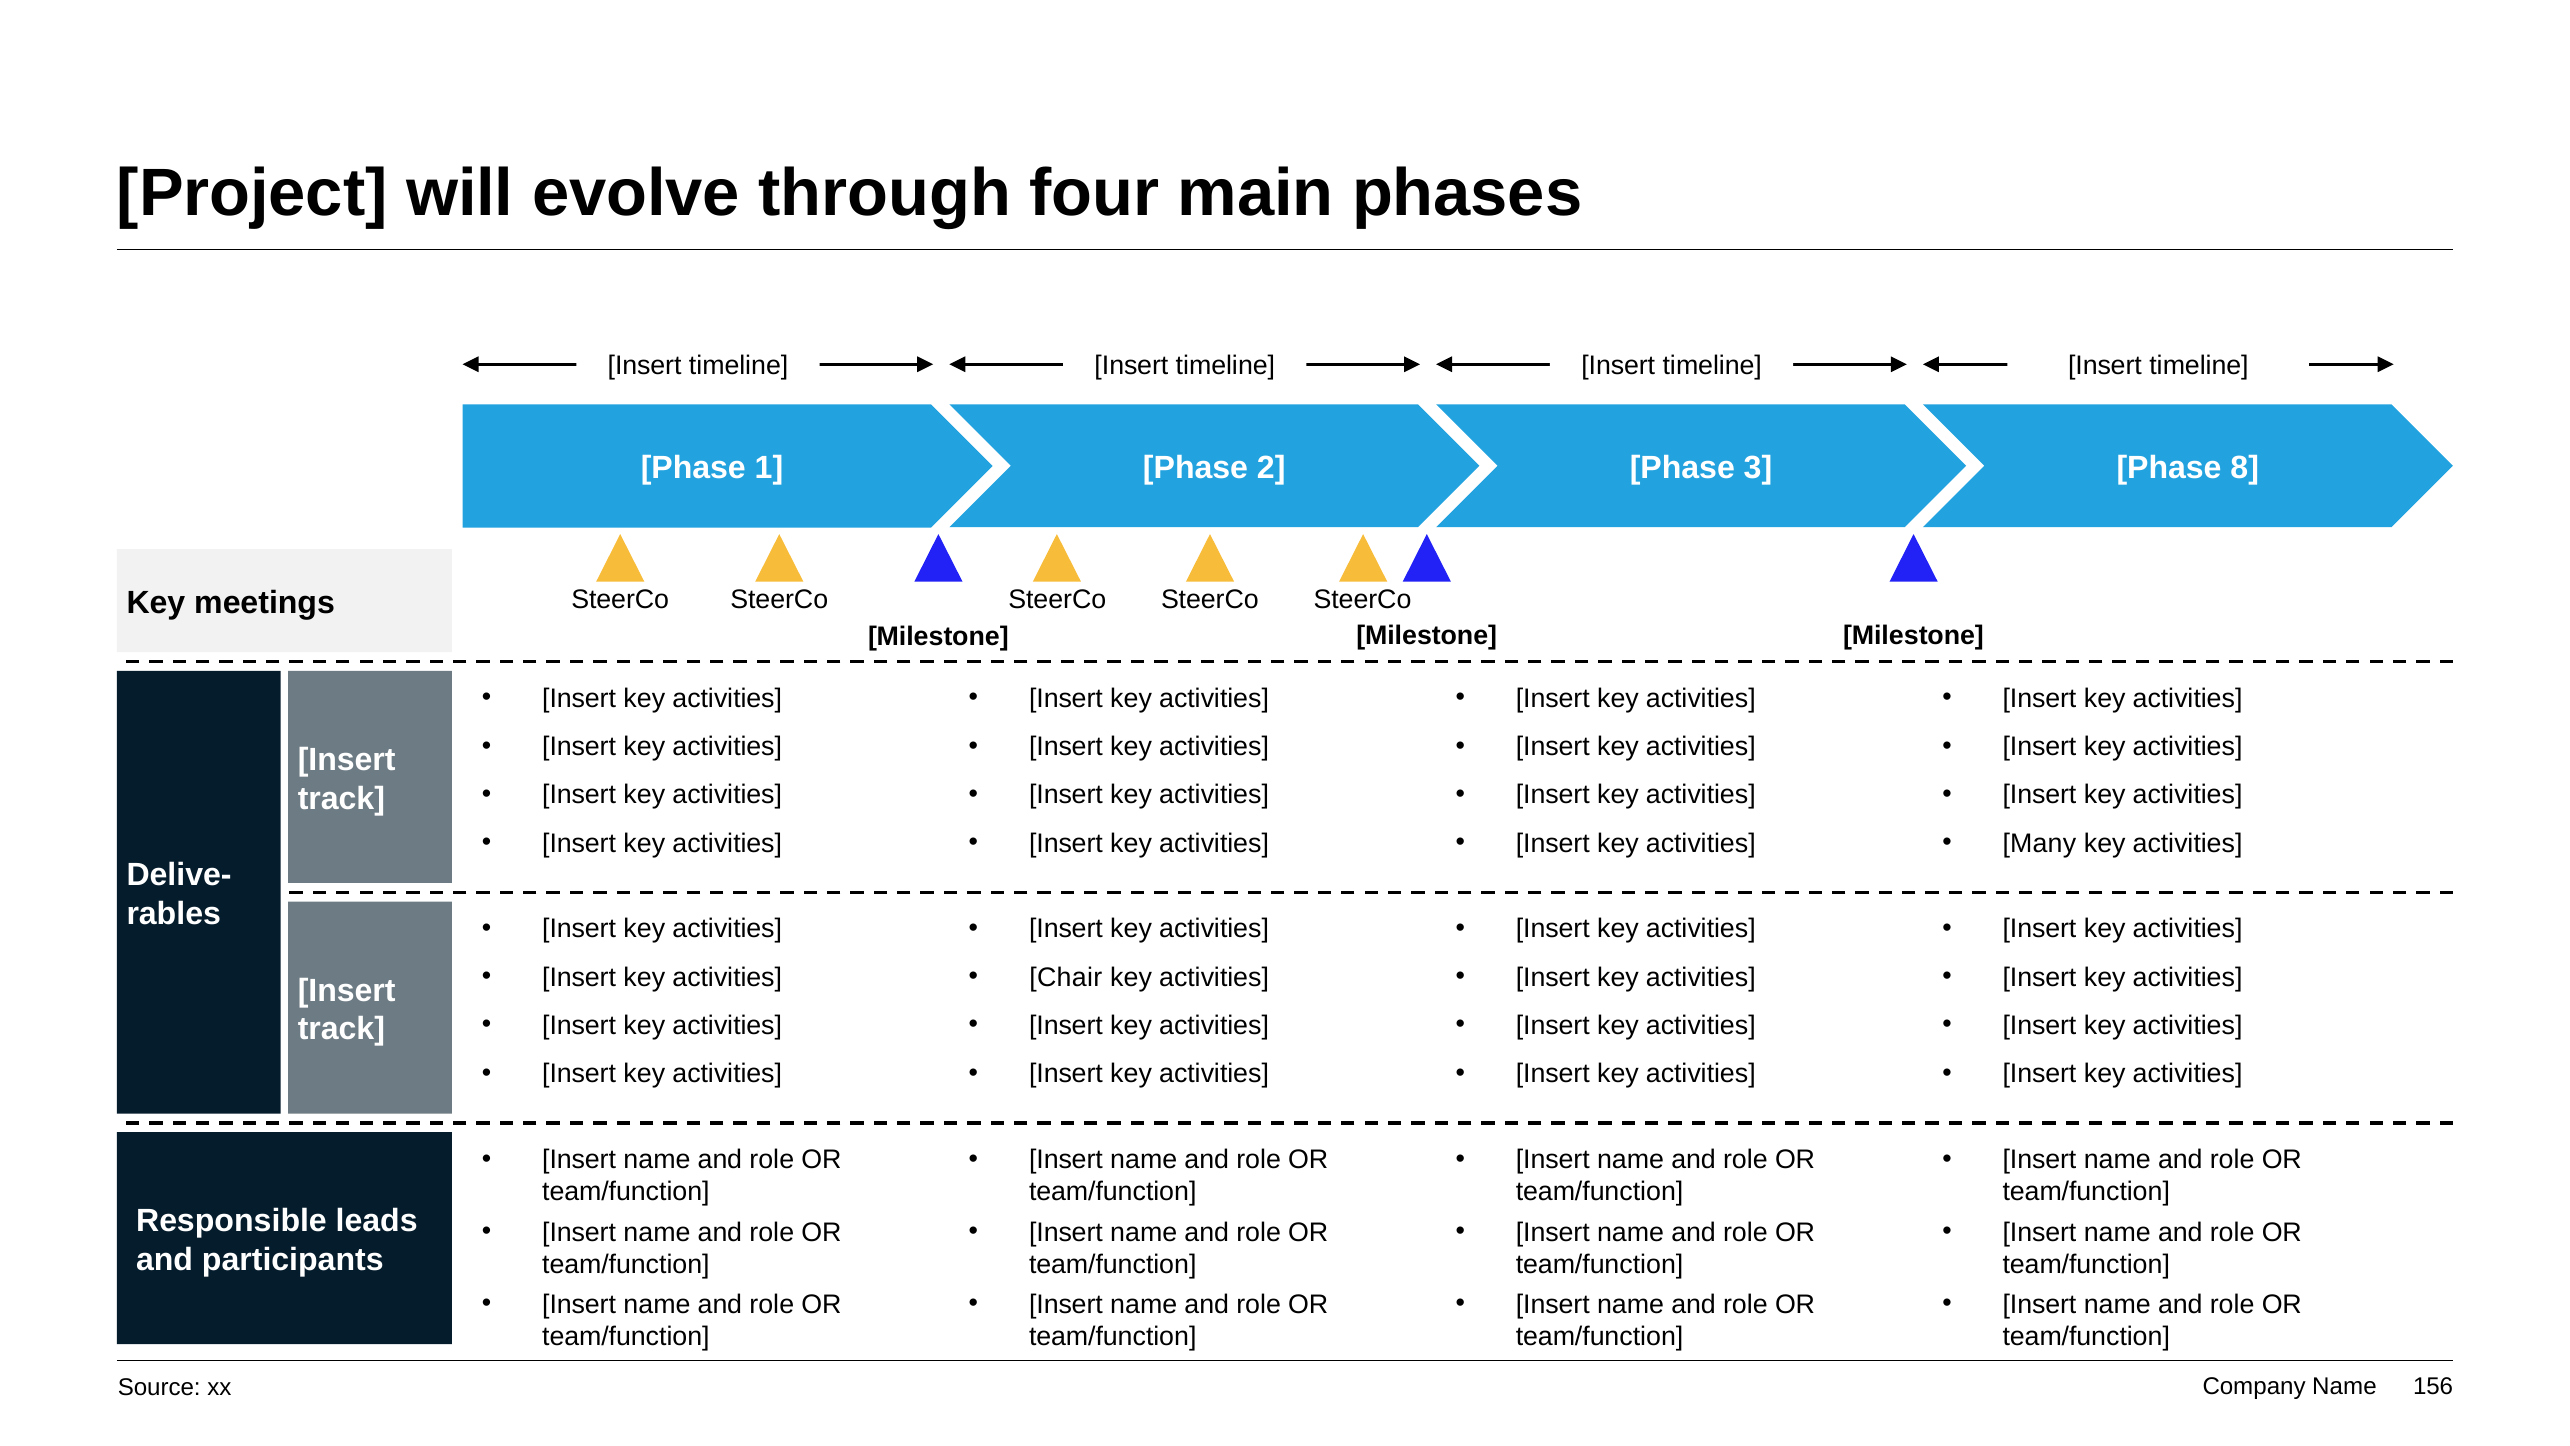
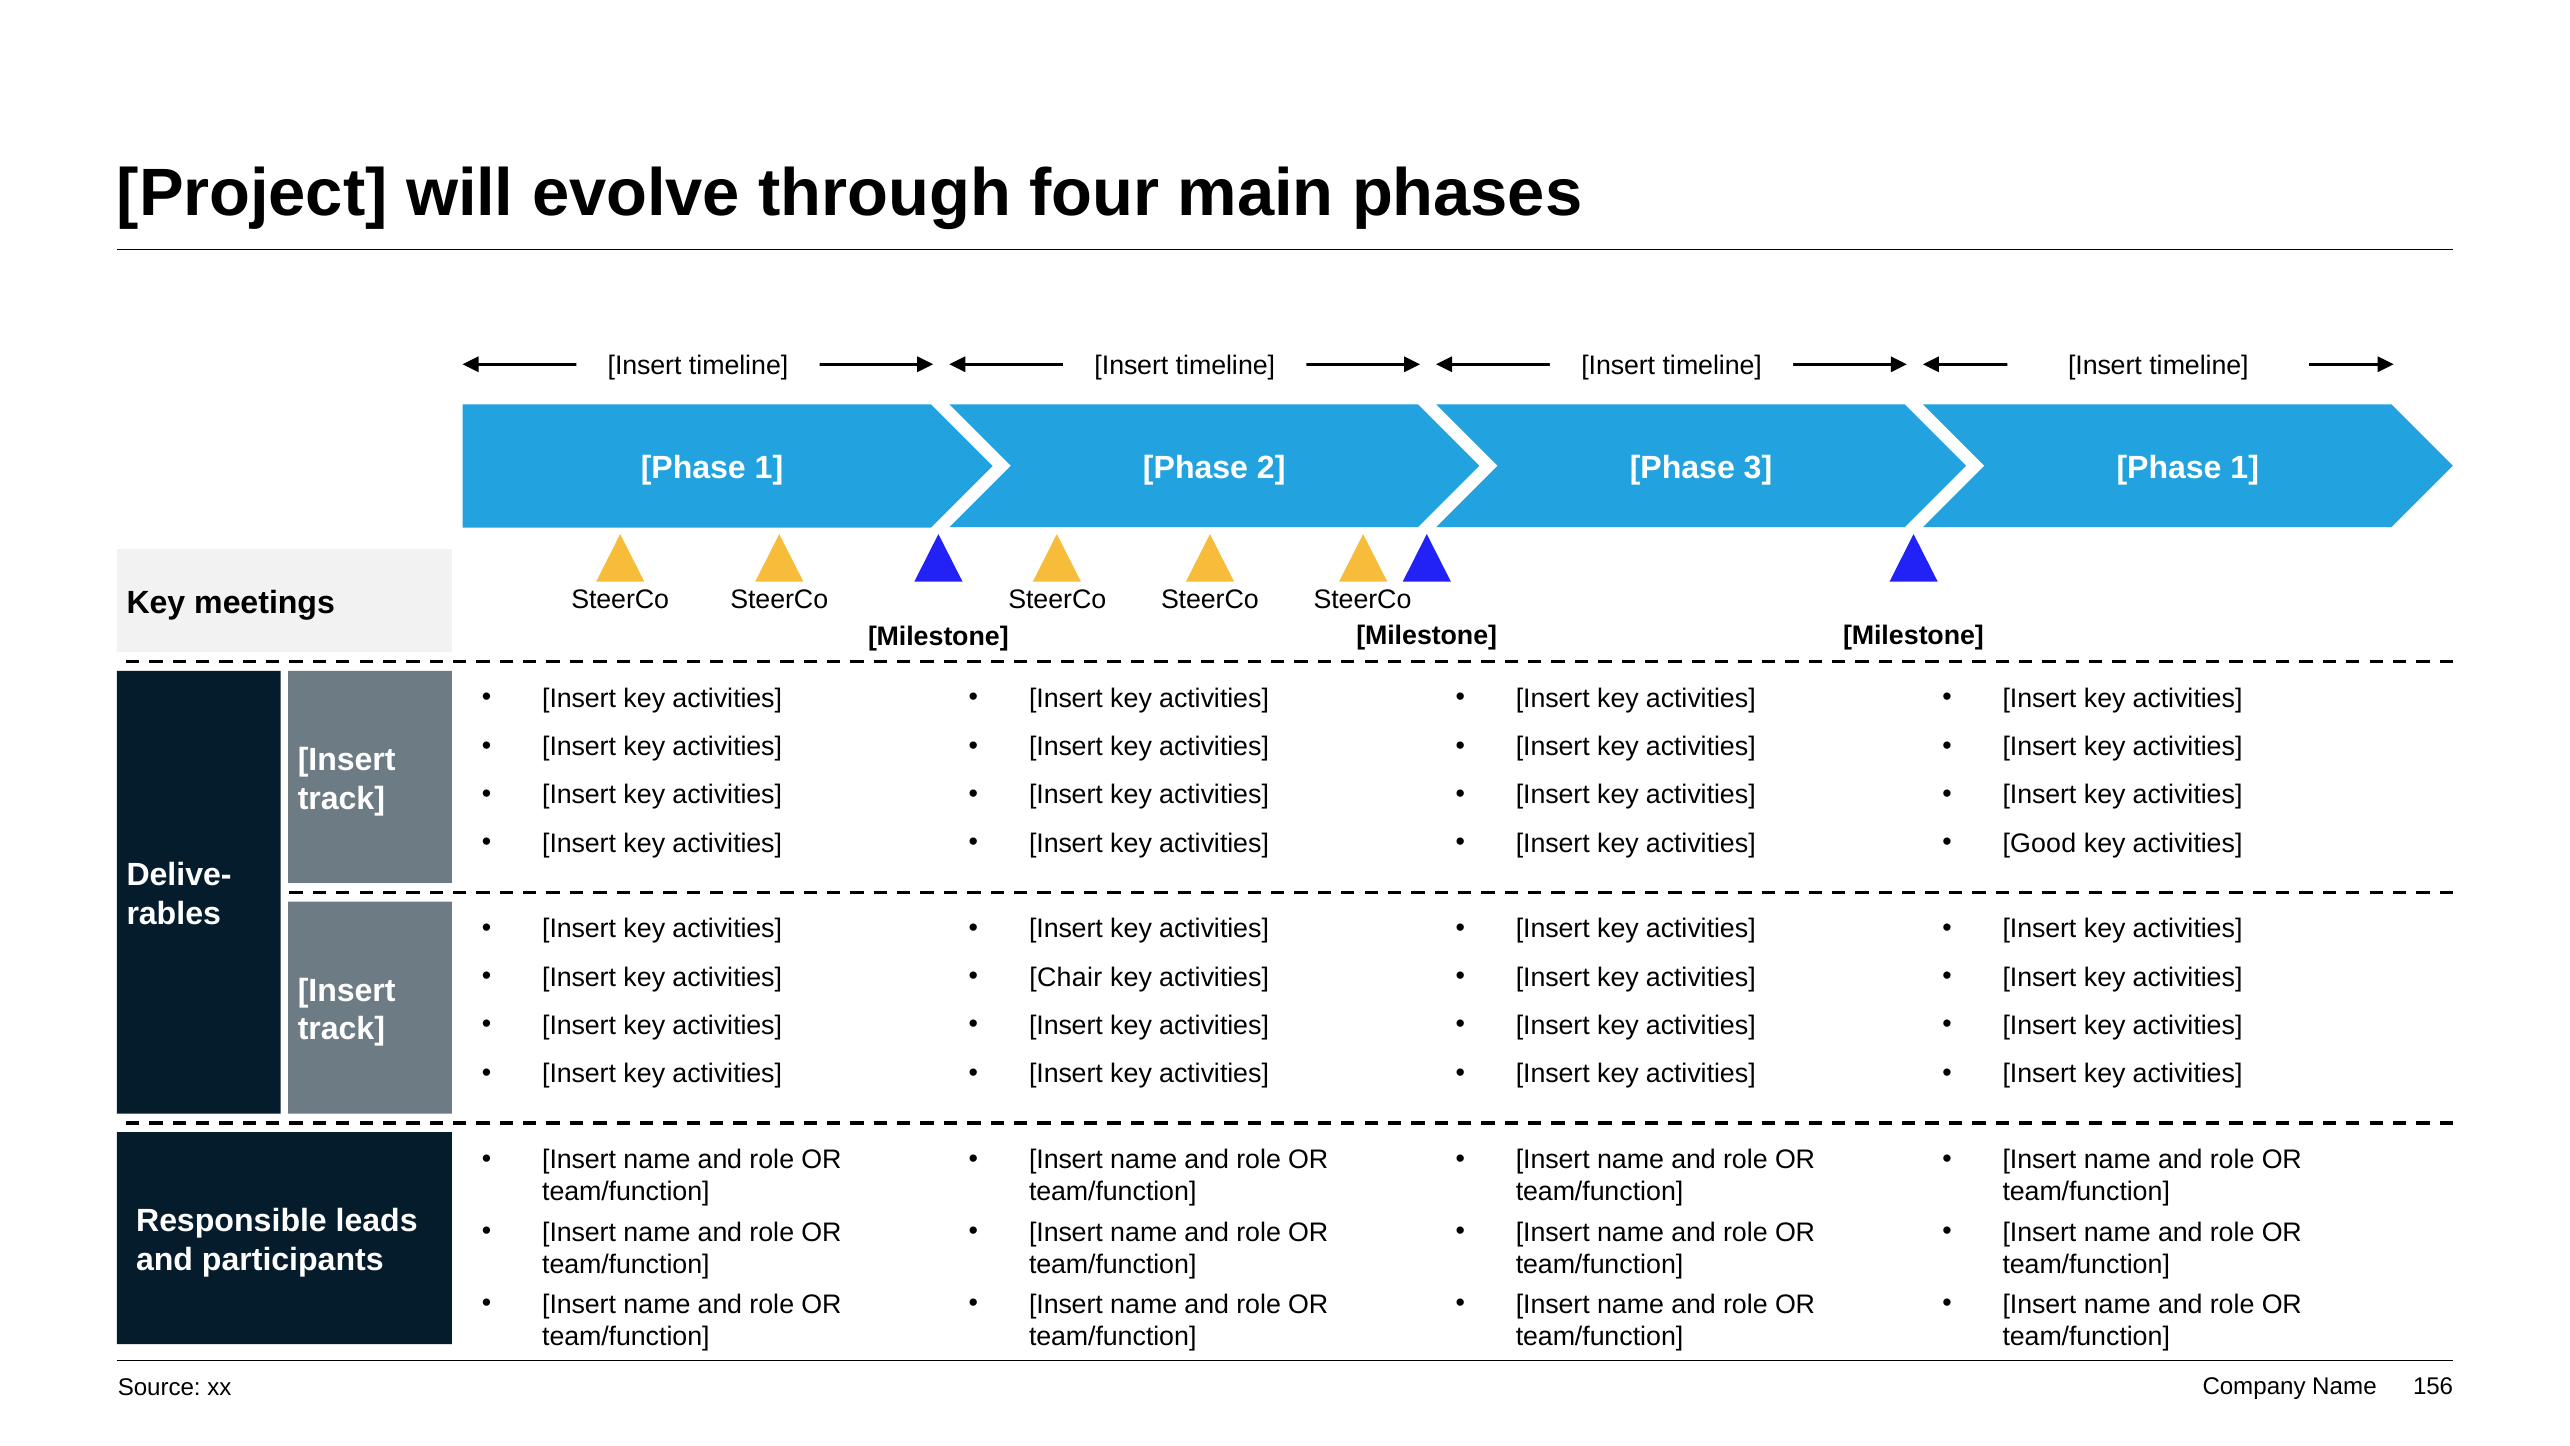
3 Phase 8: 8 -> 1
Many: Many -> Good
